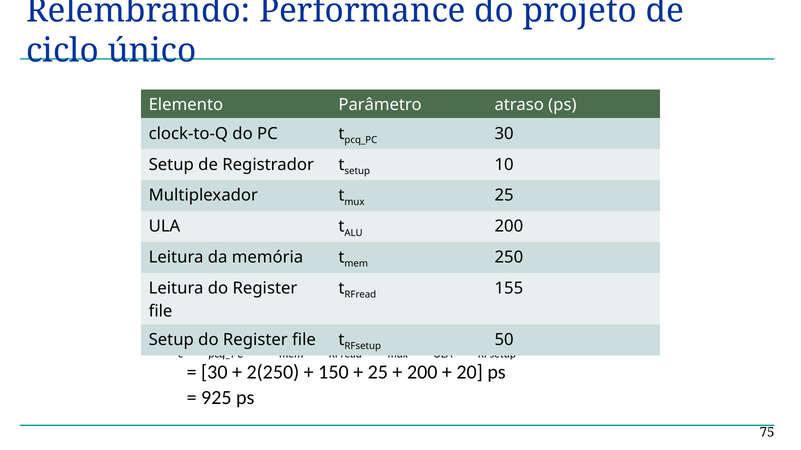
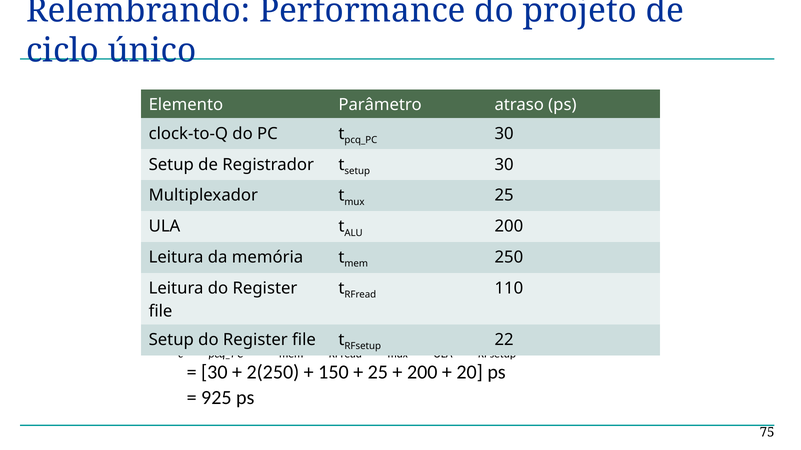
setup 10: 10 -> 30
155: 155 -> 110
50: 50 -> 22
